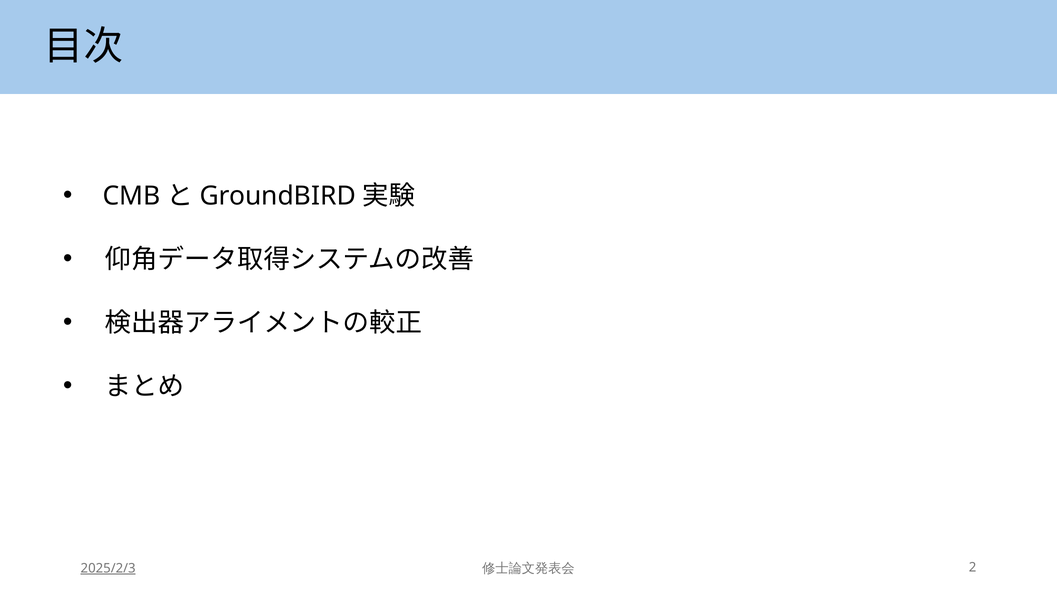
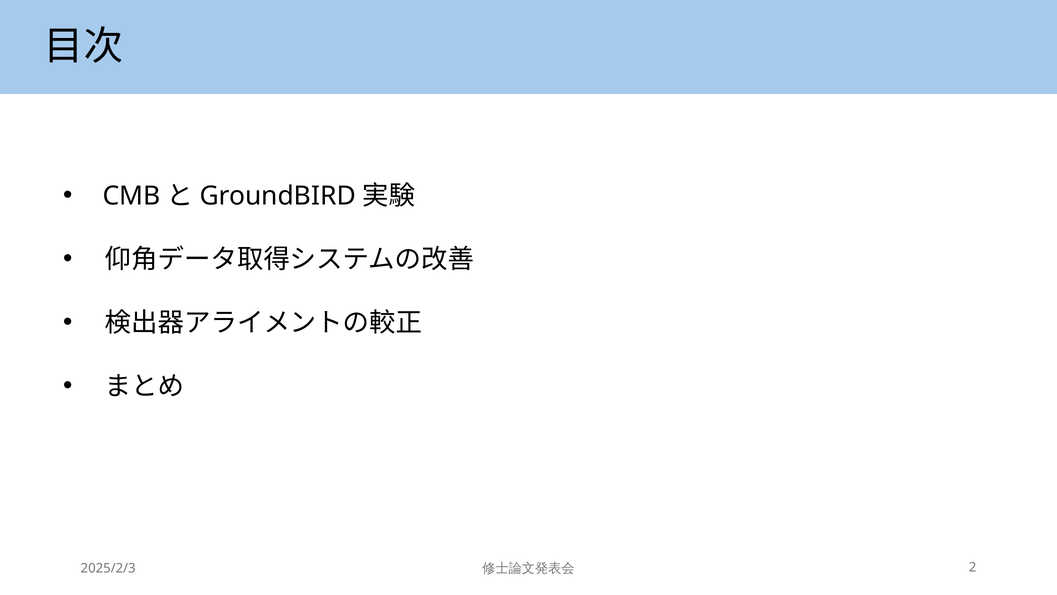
2025/2/3 underline: present -> none
